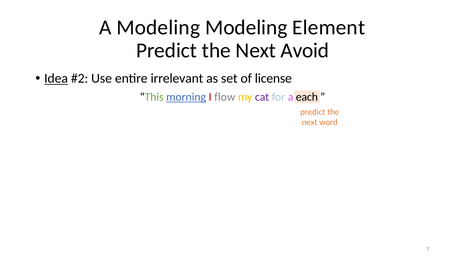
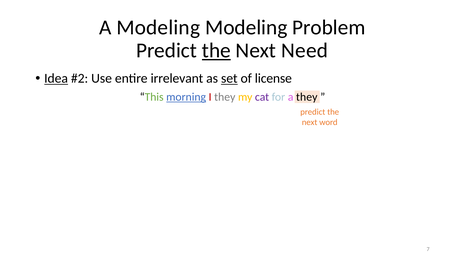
Element: Element -> Problem
the at (216, 51) underline: none -> present
Avoid: Avoid -> Need
set underline: none -> present
I flow: flow -> they
a each: each -> they
